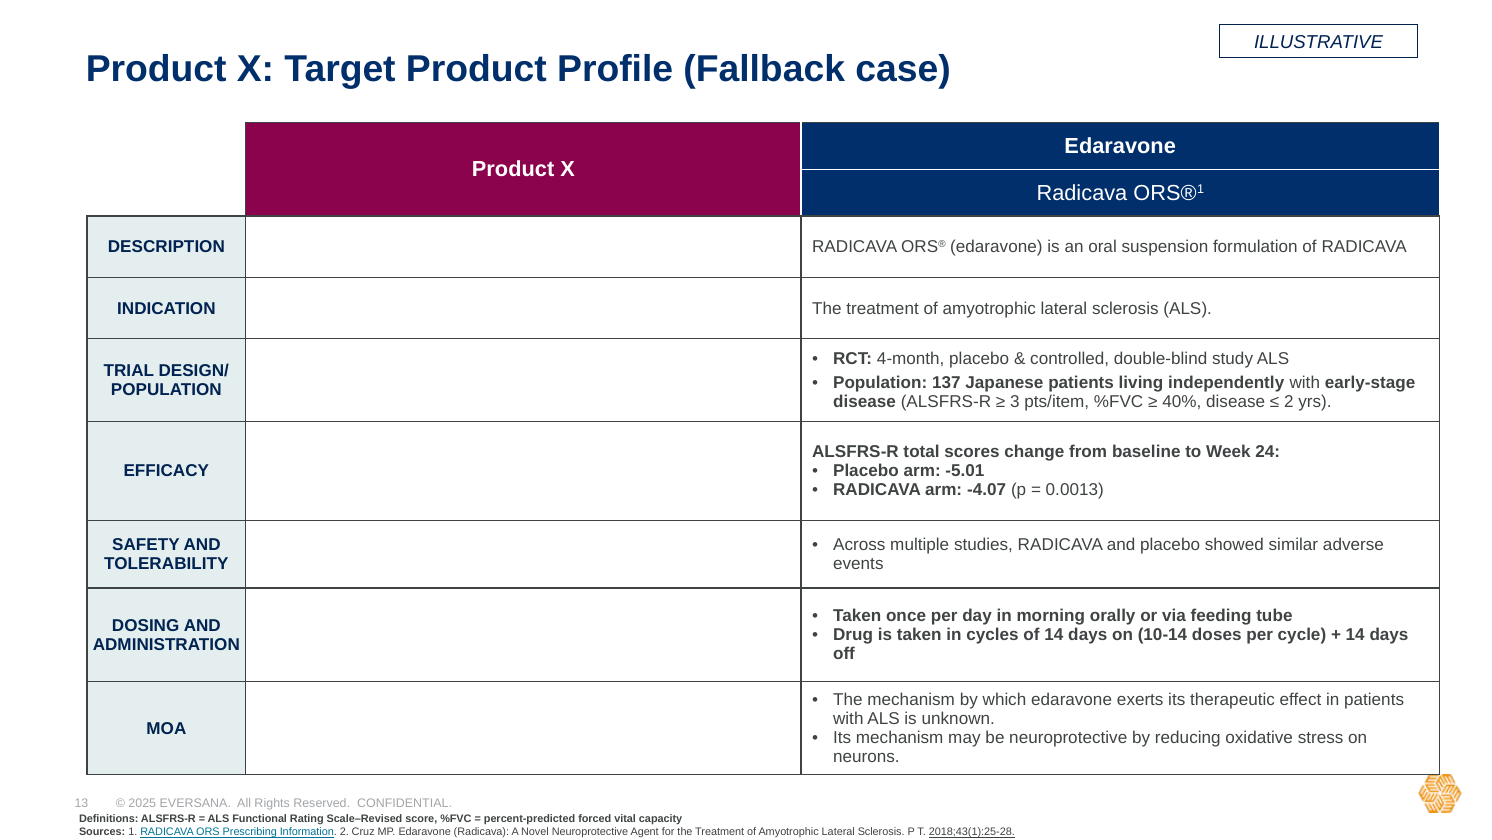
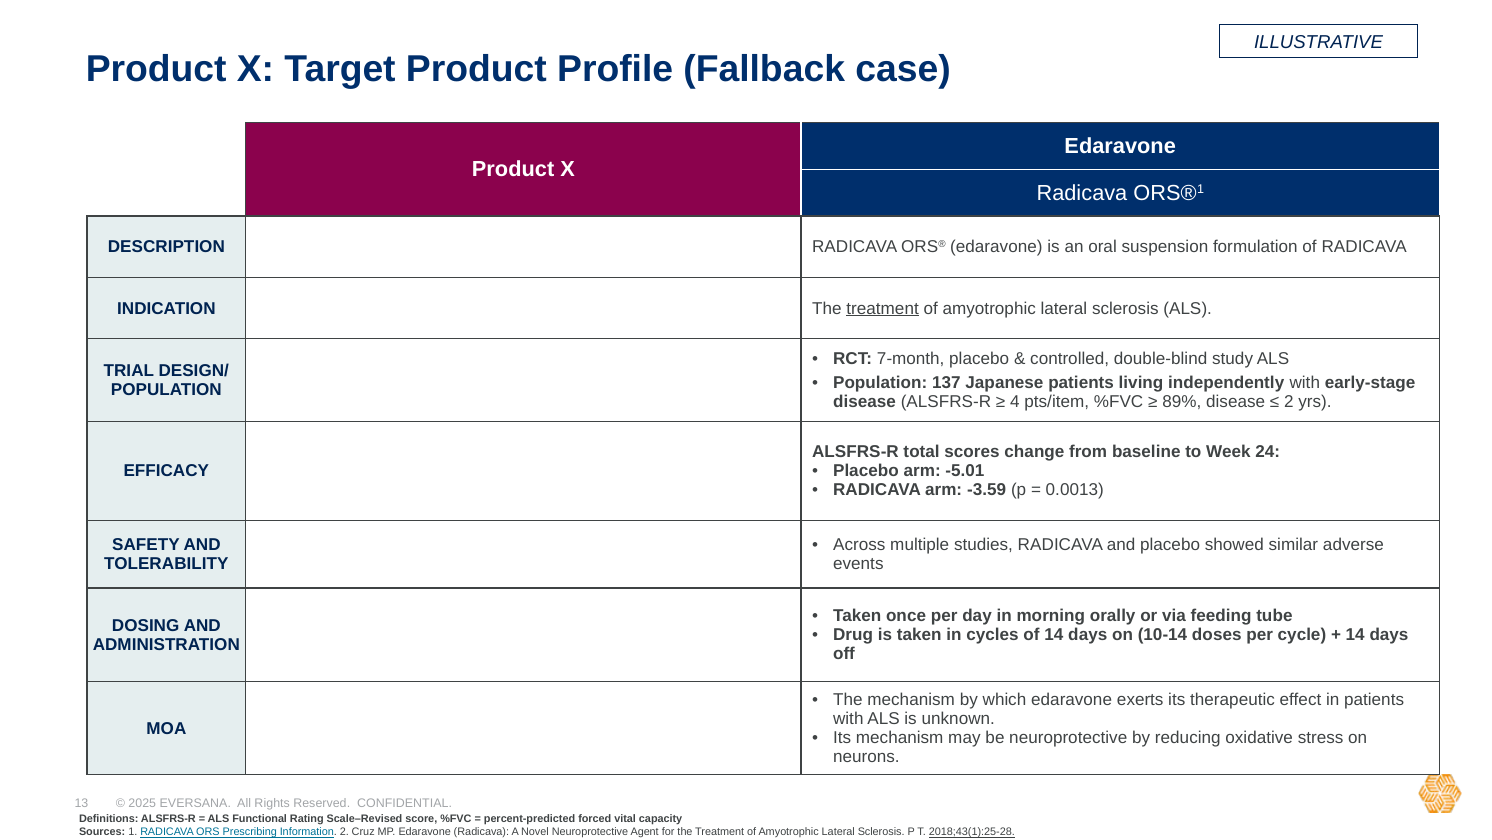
treatment at (883, 308) underline: none -> present
4-month: 4-month -> 7-month
3: 3 -> 4
40%: 40% -> 89%
-4.07: -4.07 -> -3.59
